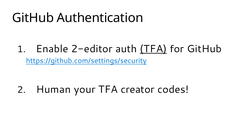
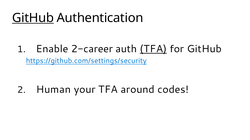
GitHub at (33, 18) underline: none -> present
2-editor: 2-editor -> 2-career
creator: creator -> around
